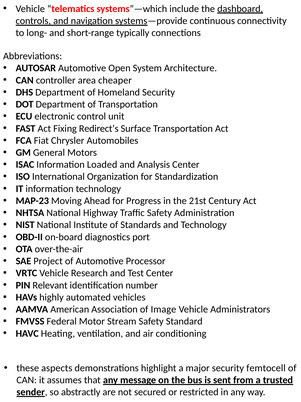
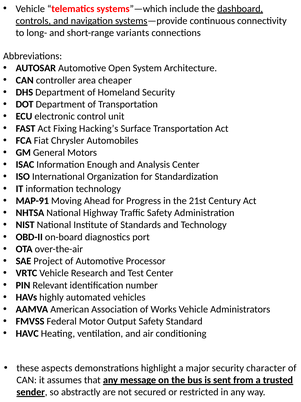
typically: typically -> variants
Redirect’s: Redirect’s -> Hacking’s
Loaded: Loaded -> Enough
MAP-23: MAP-23 -> MAP-91
Image: Image -> Works
Stream: Stream -> Output
femtocell: femtocell -> character
